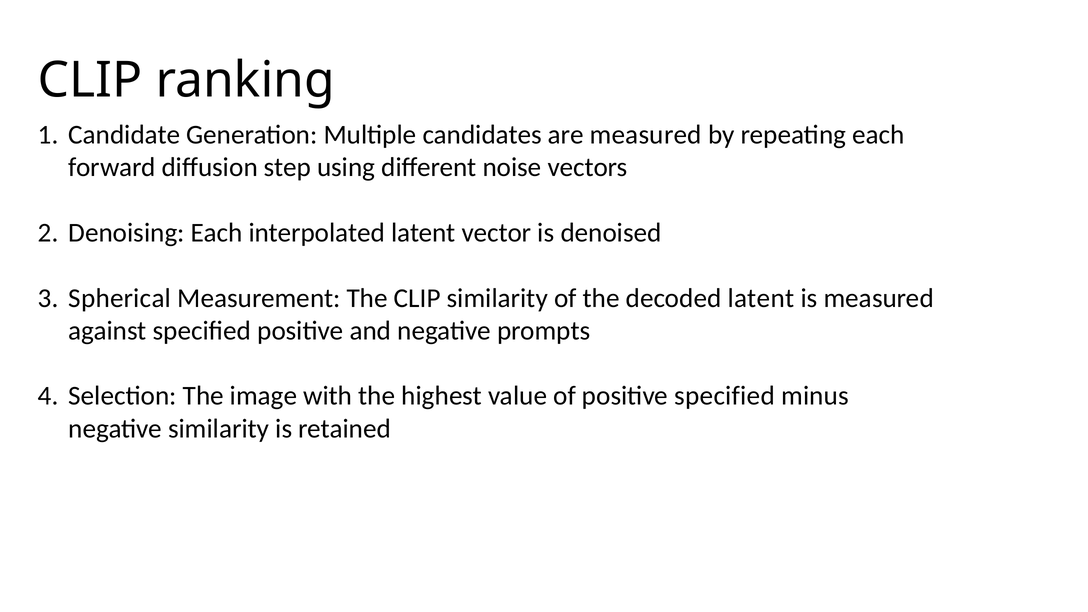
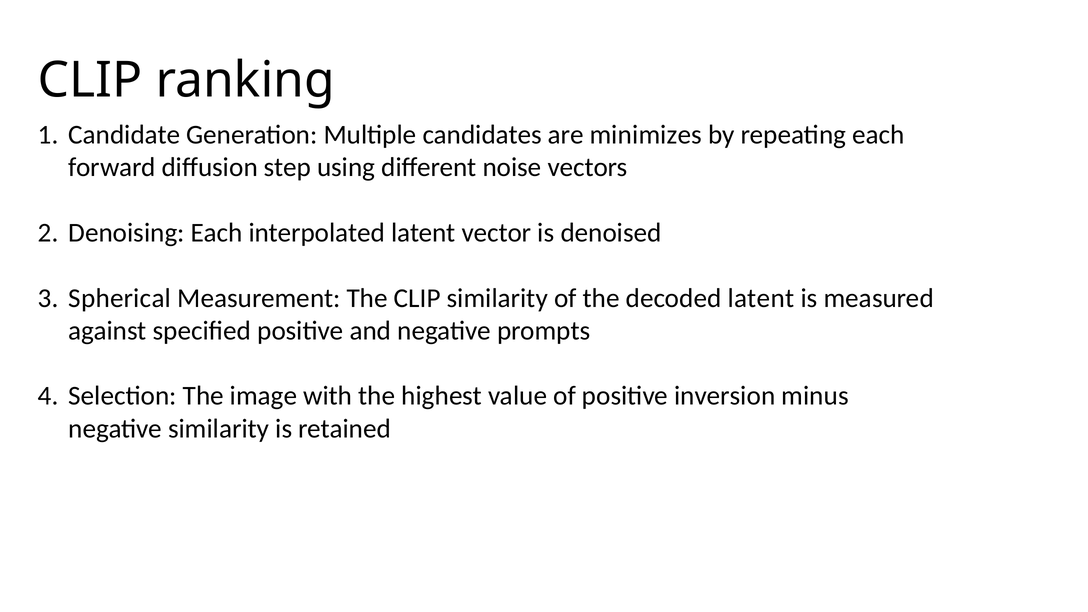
are measured: measured -> minimizes
positive specified: specified -> inversion
